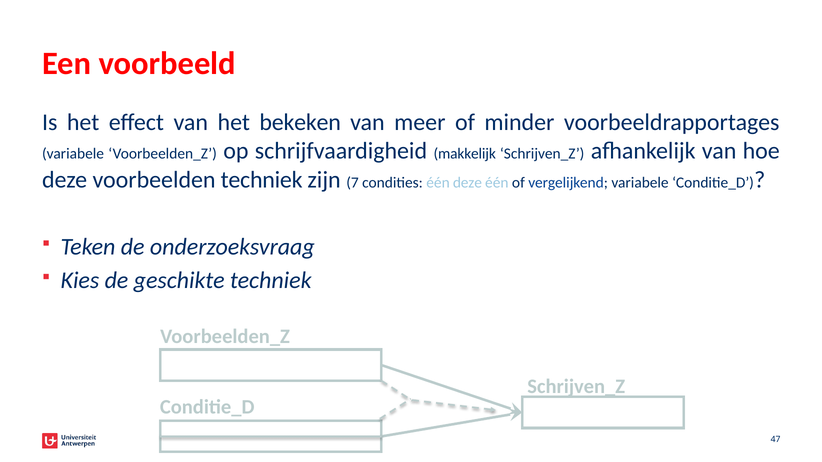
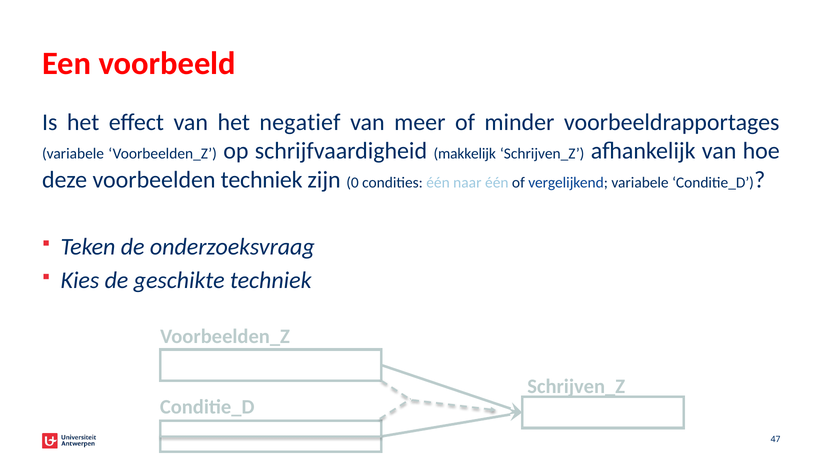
bekeken: bekeken -> negatief
7: 7 -> 0
één deze: deze -> naar
